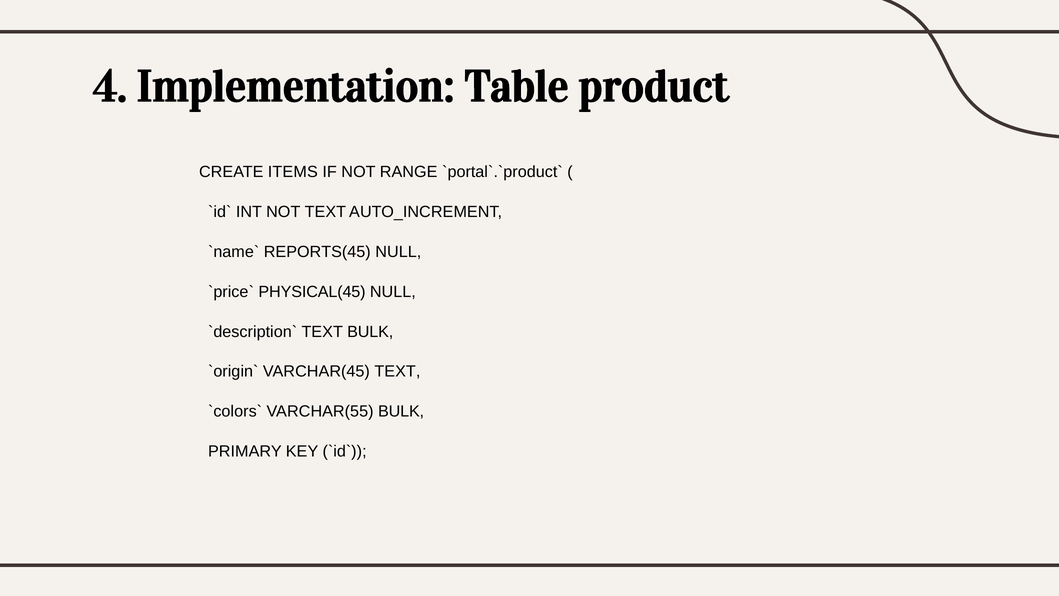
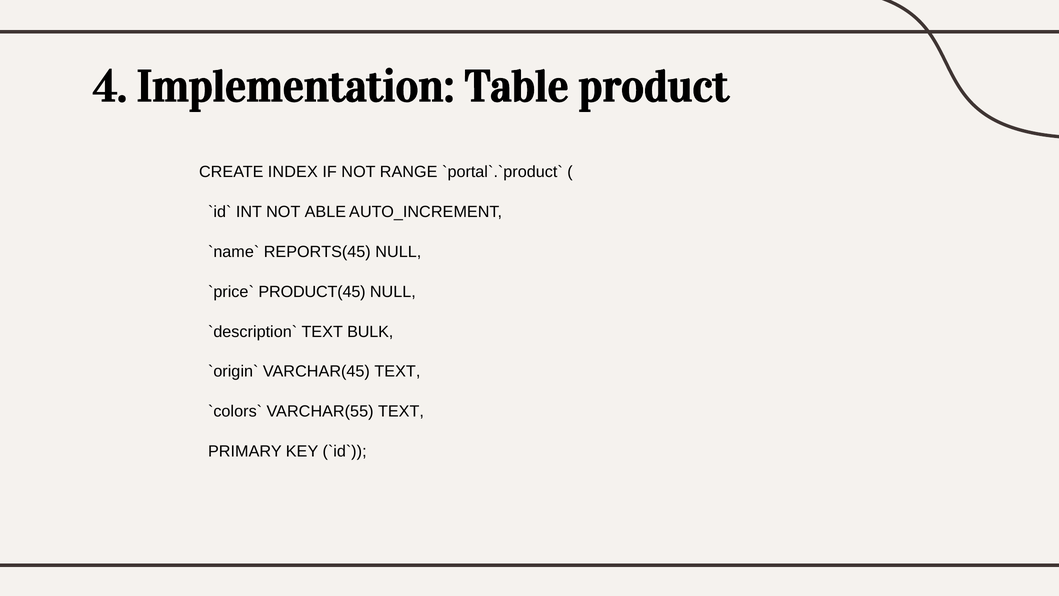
ITEMS: ITEMS -> INDEX
NOT TEXT: TEXT -> ABLE
PHYSICAL(45: PHYSICAL(45 -> PRODUCT(45
VARCHAR(55 BULK: BULK -> TEXT
